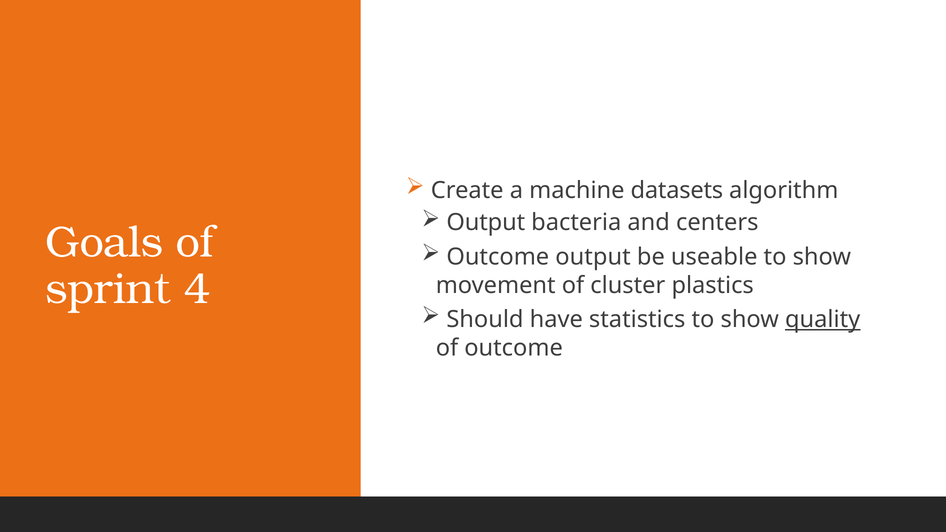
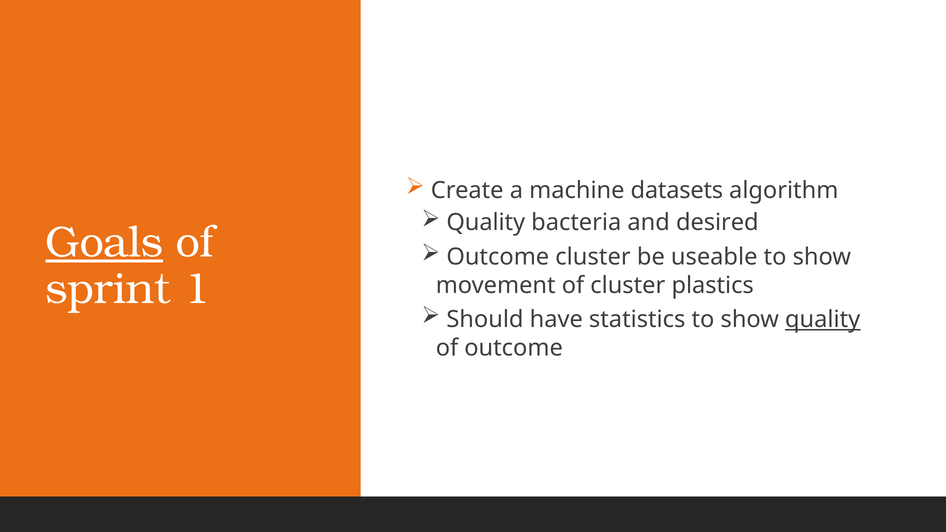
Output at (486, 223): Output -> Quality
centers: centers -> desired
Goals underline: none -> present
Outcome output: output -> cluster
4: 4 -> 1
